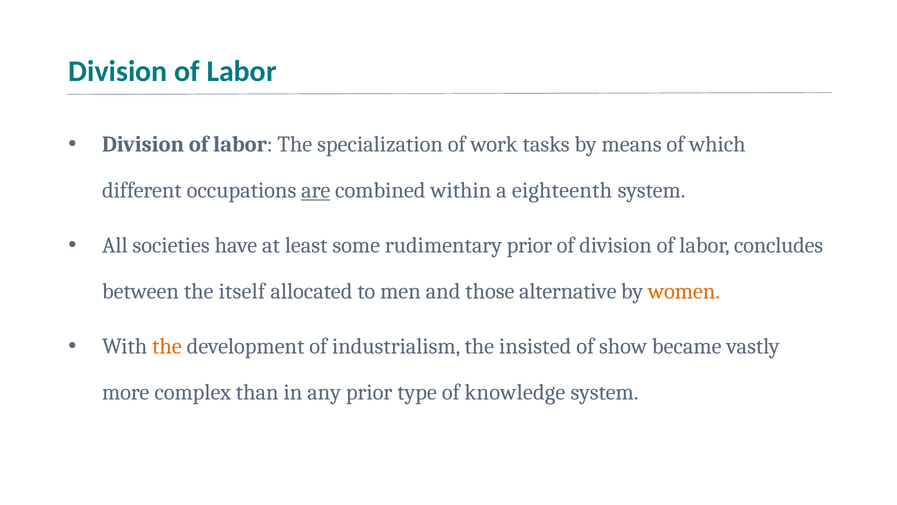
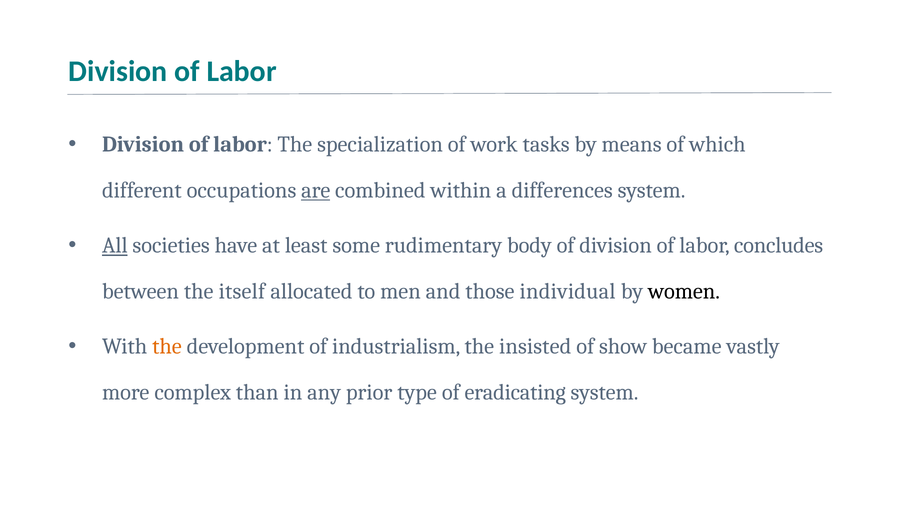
eighteenth: eighteenth -> differences
All underline: none -> present
rudimentary prior: prior -> body
alternative: alternative -> individual
women colour: orange -> black
knowledge: knowledge -> eradicating
